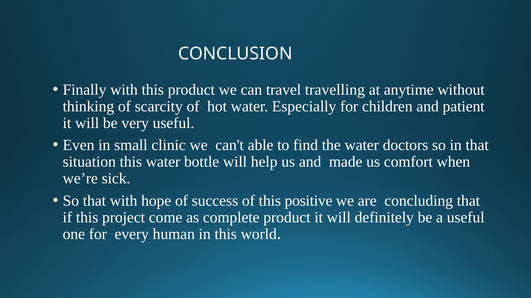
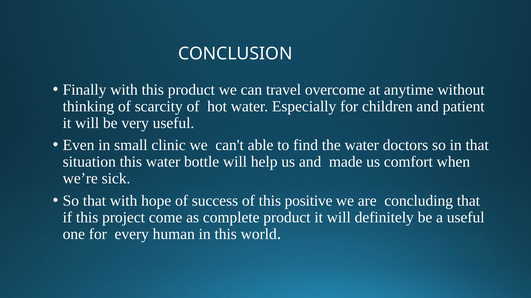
travelling: travelling -> overcome
